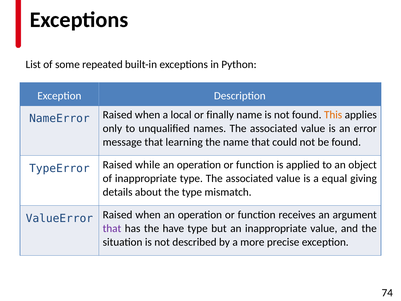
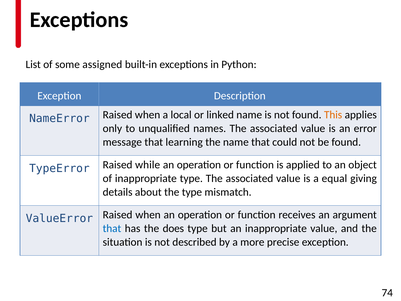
repeated: repeated -> assigned
finally: finally -> linked
that at (112, 228) colour: purple -> blue
have: have -> does
